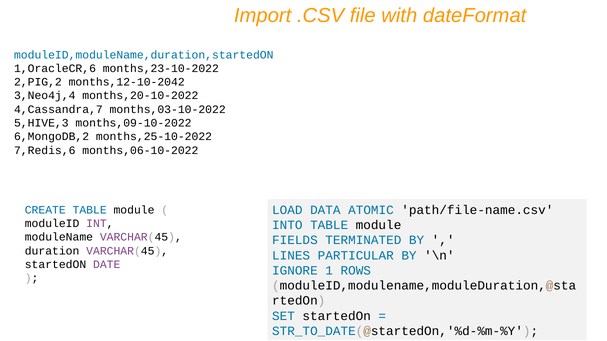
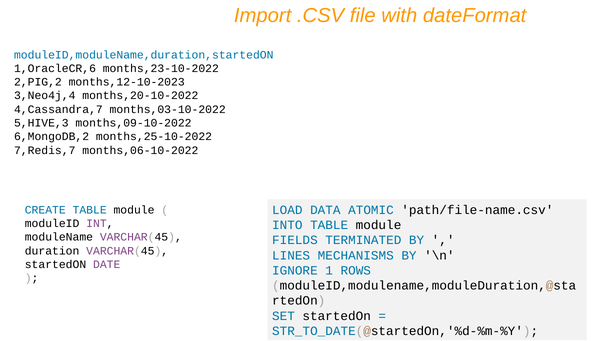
months,12-10-2042: months,12-10-2042 -> months,12-10-2023
7,Redis,6: 7,Redis,6 -> 7,Redis,7
PARTICULAR: PARTICULAR -> MECHANISMS
